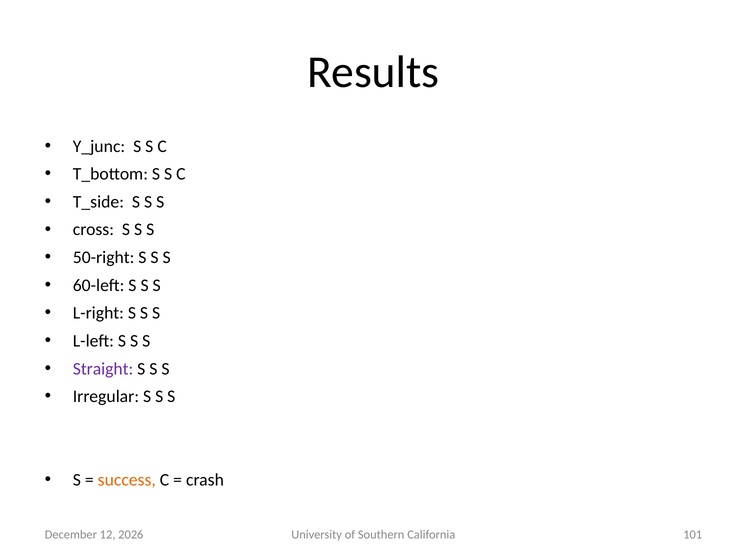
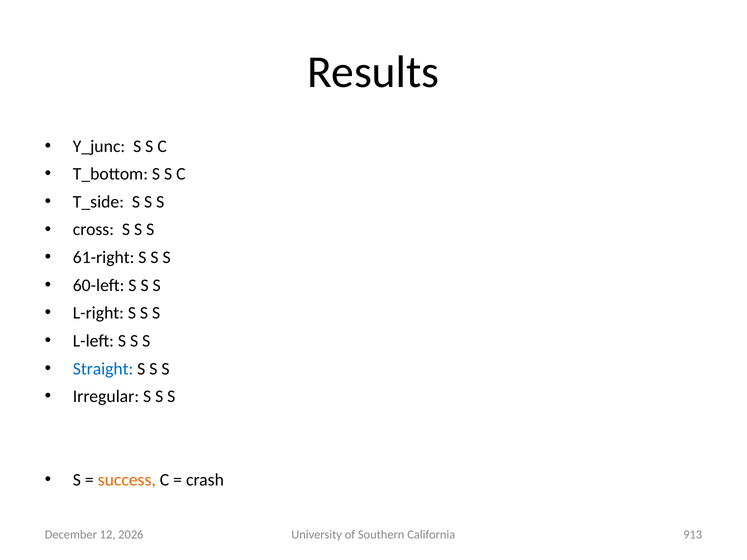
50-right: 50-right -> 61-right
Straight colour: purple -> blue
101: 101 -> 913
